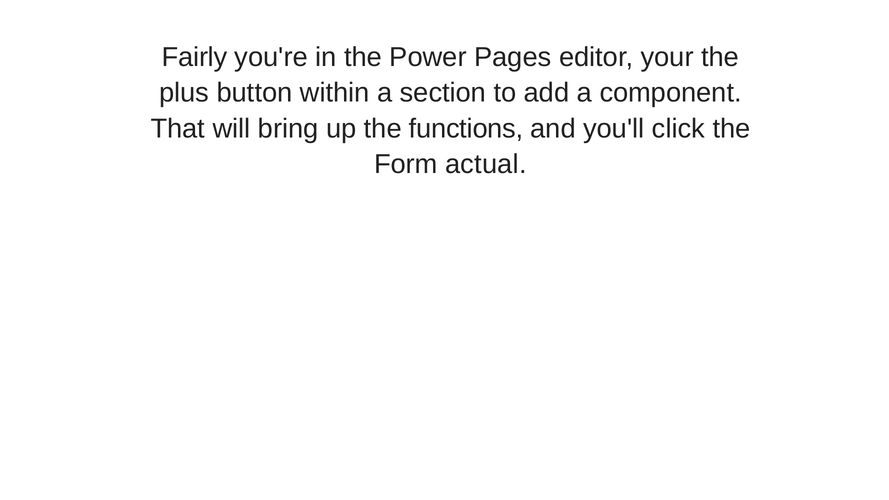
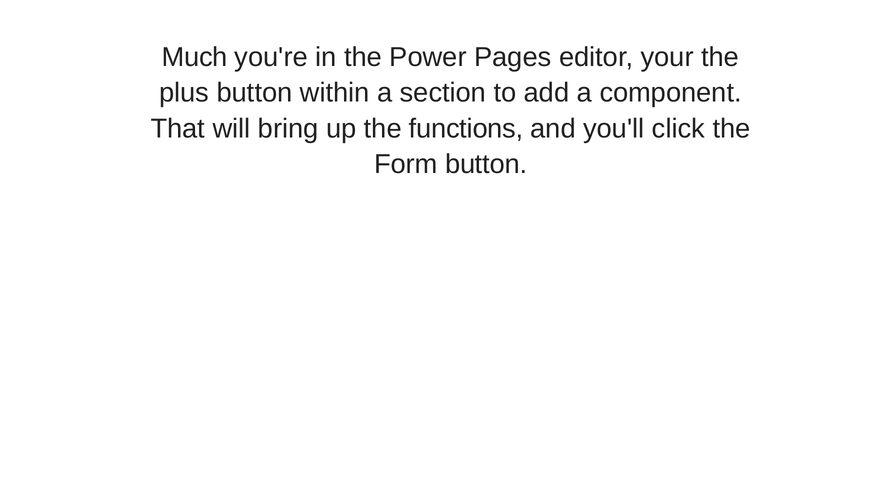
Fairly: Fairly -> Much
Form actual: actual -> button
